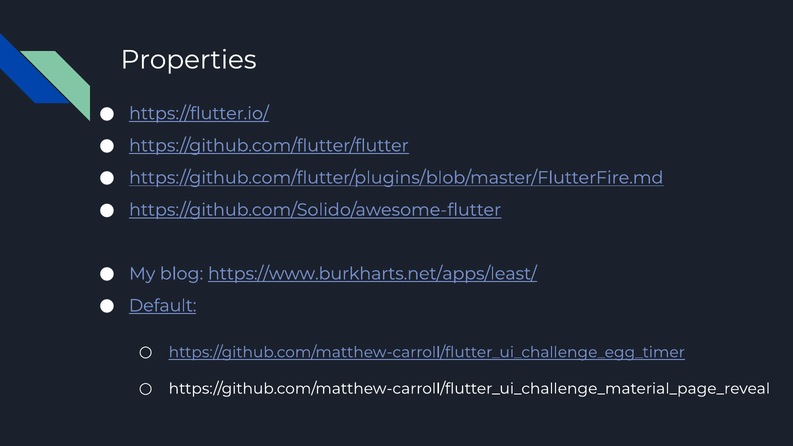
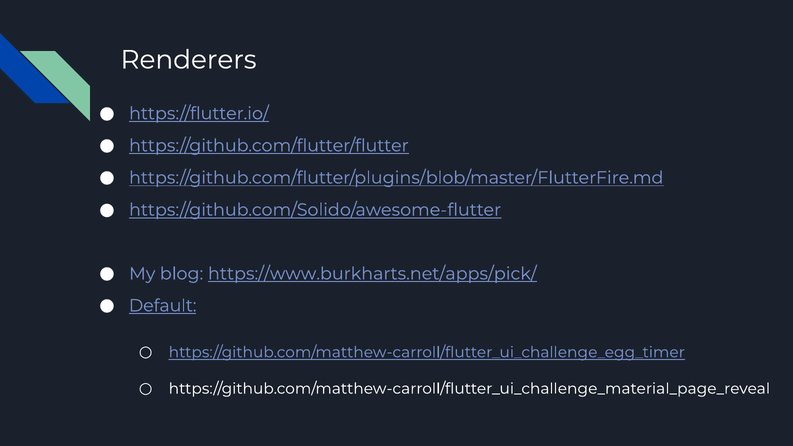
Properties: Properties -> Renderers
https://www.burkharts.net/apps/least/: https://www.burkharts.net/apps/least/ -> https://www.burkharts.net/apps/pick/
